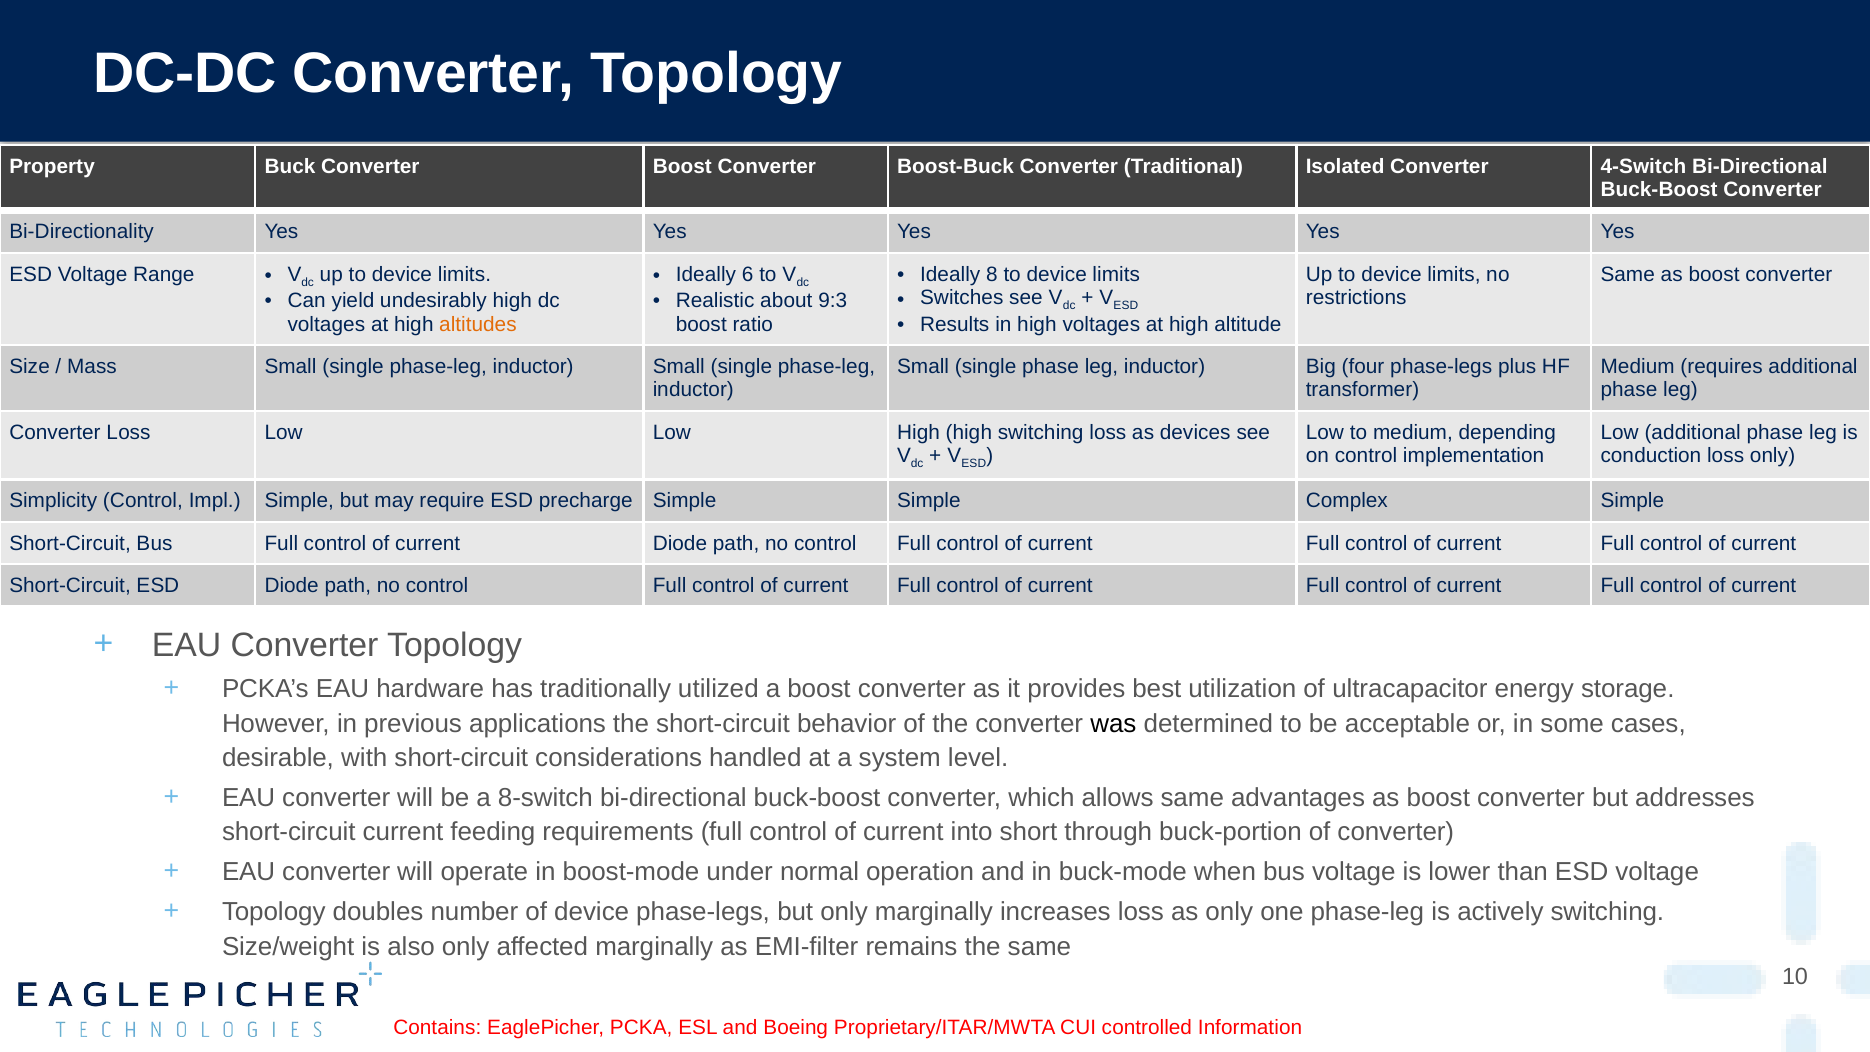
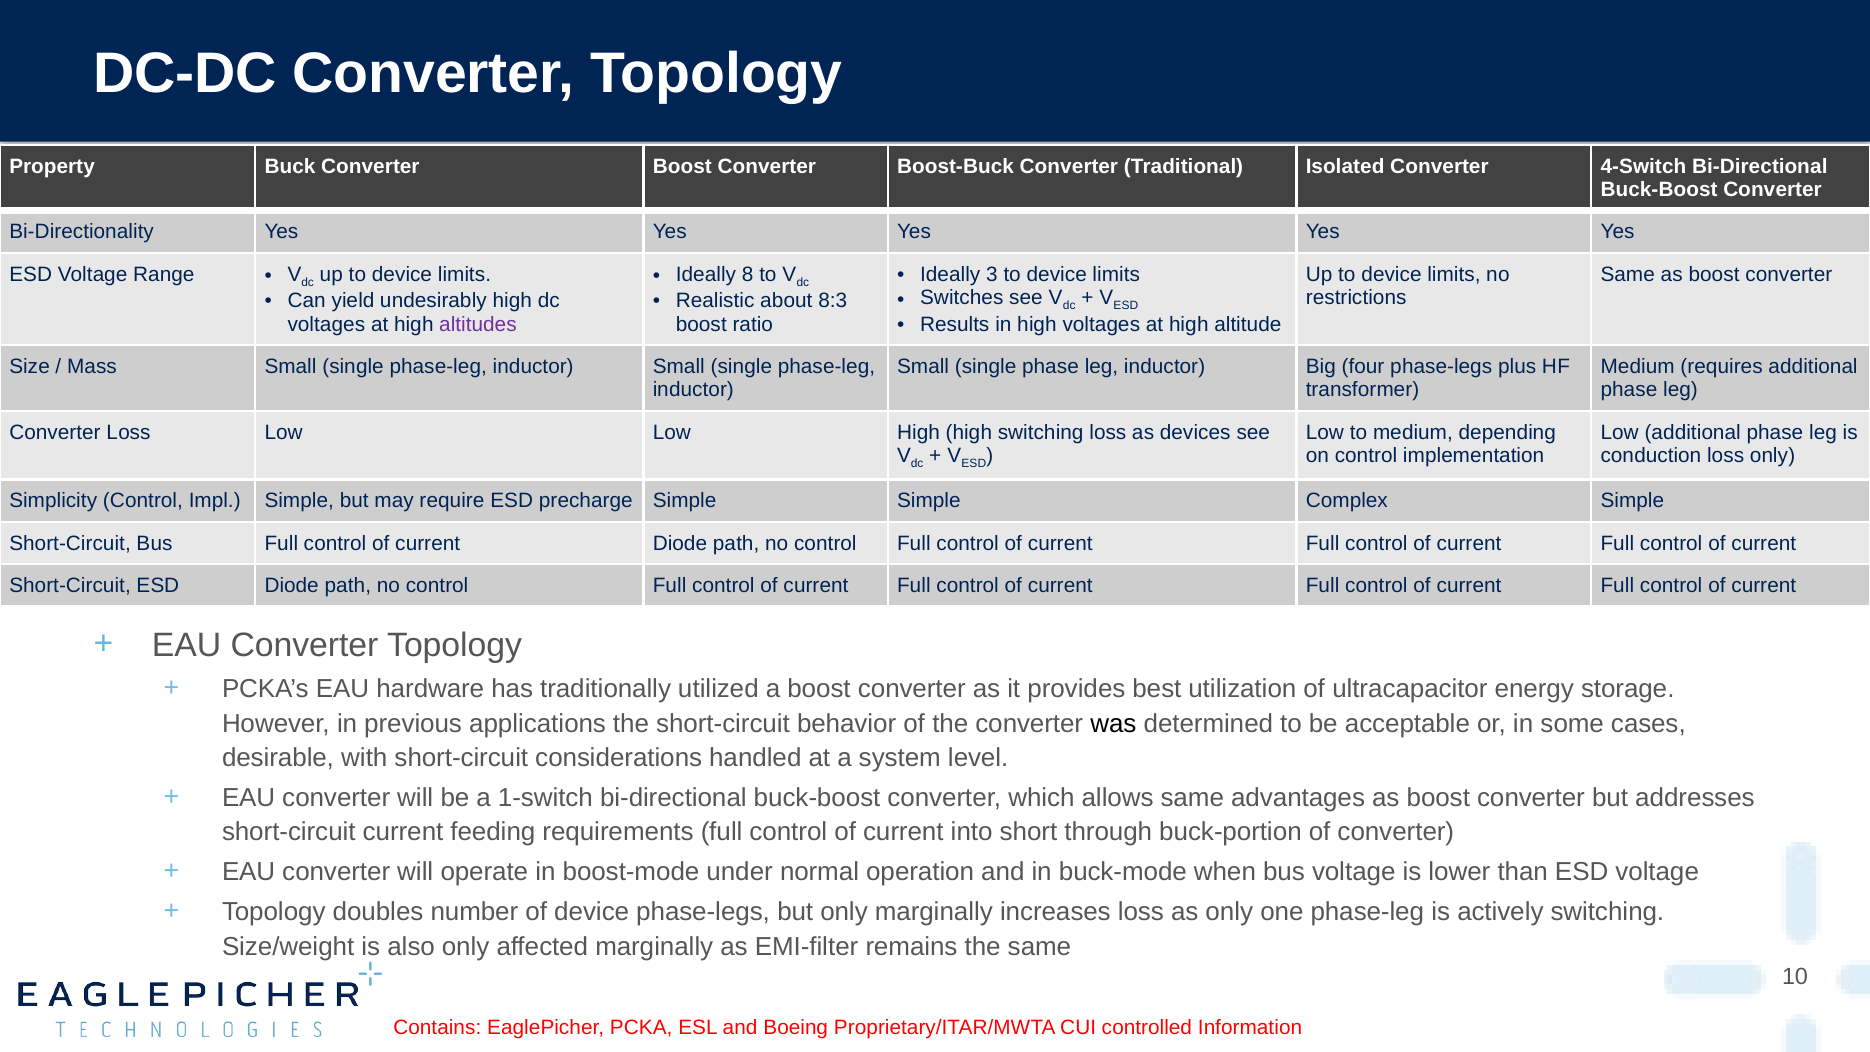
8: 8 -> 3
6: 6 -> 8
9:3: 9:3 -> 8:3
altitudes colour: orange -> purple
8-switch: 8-switch -> 1-switch
